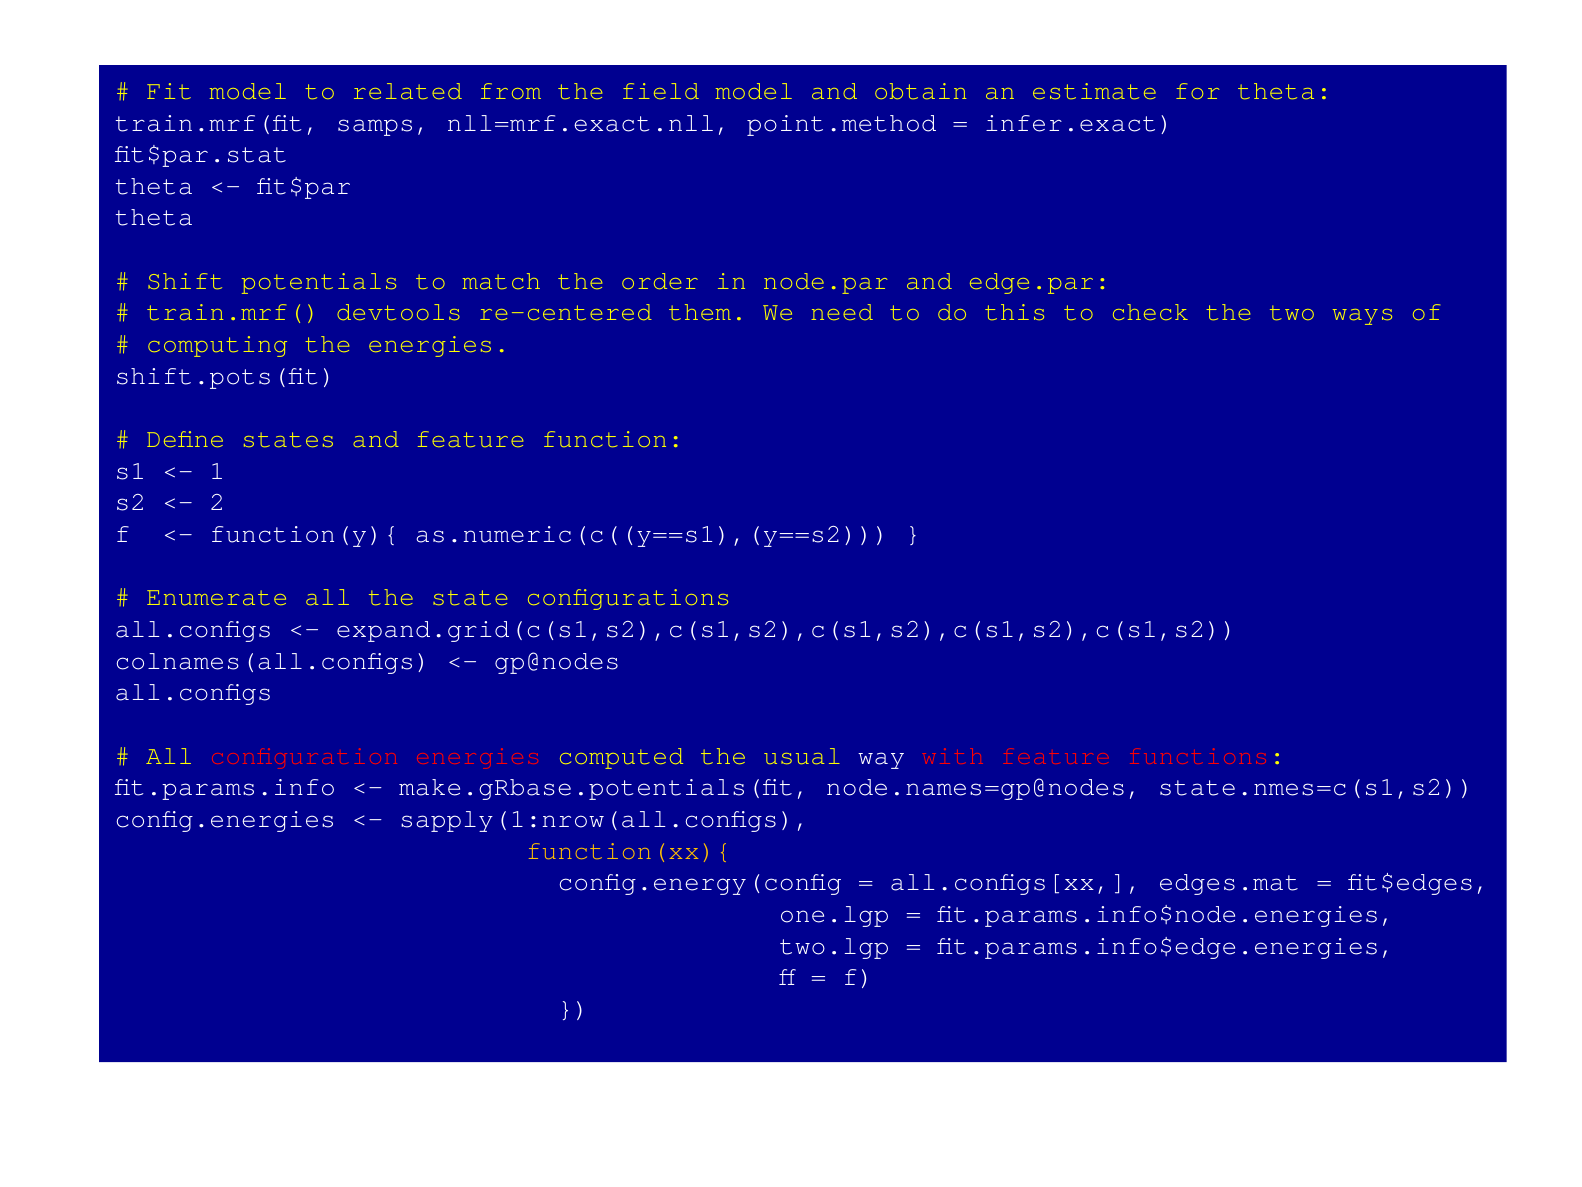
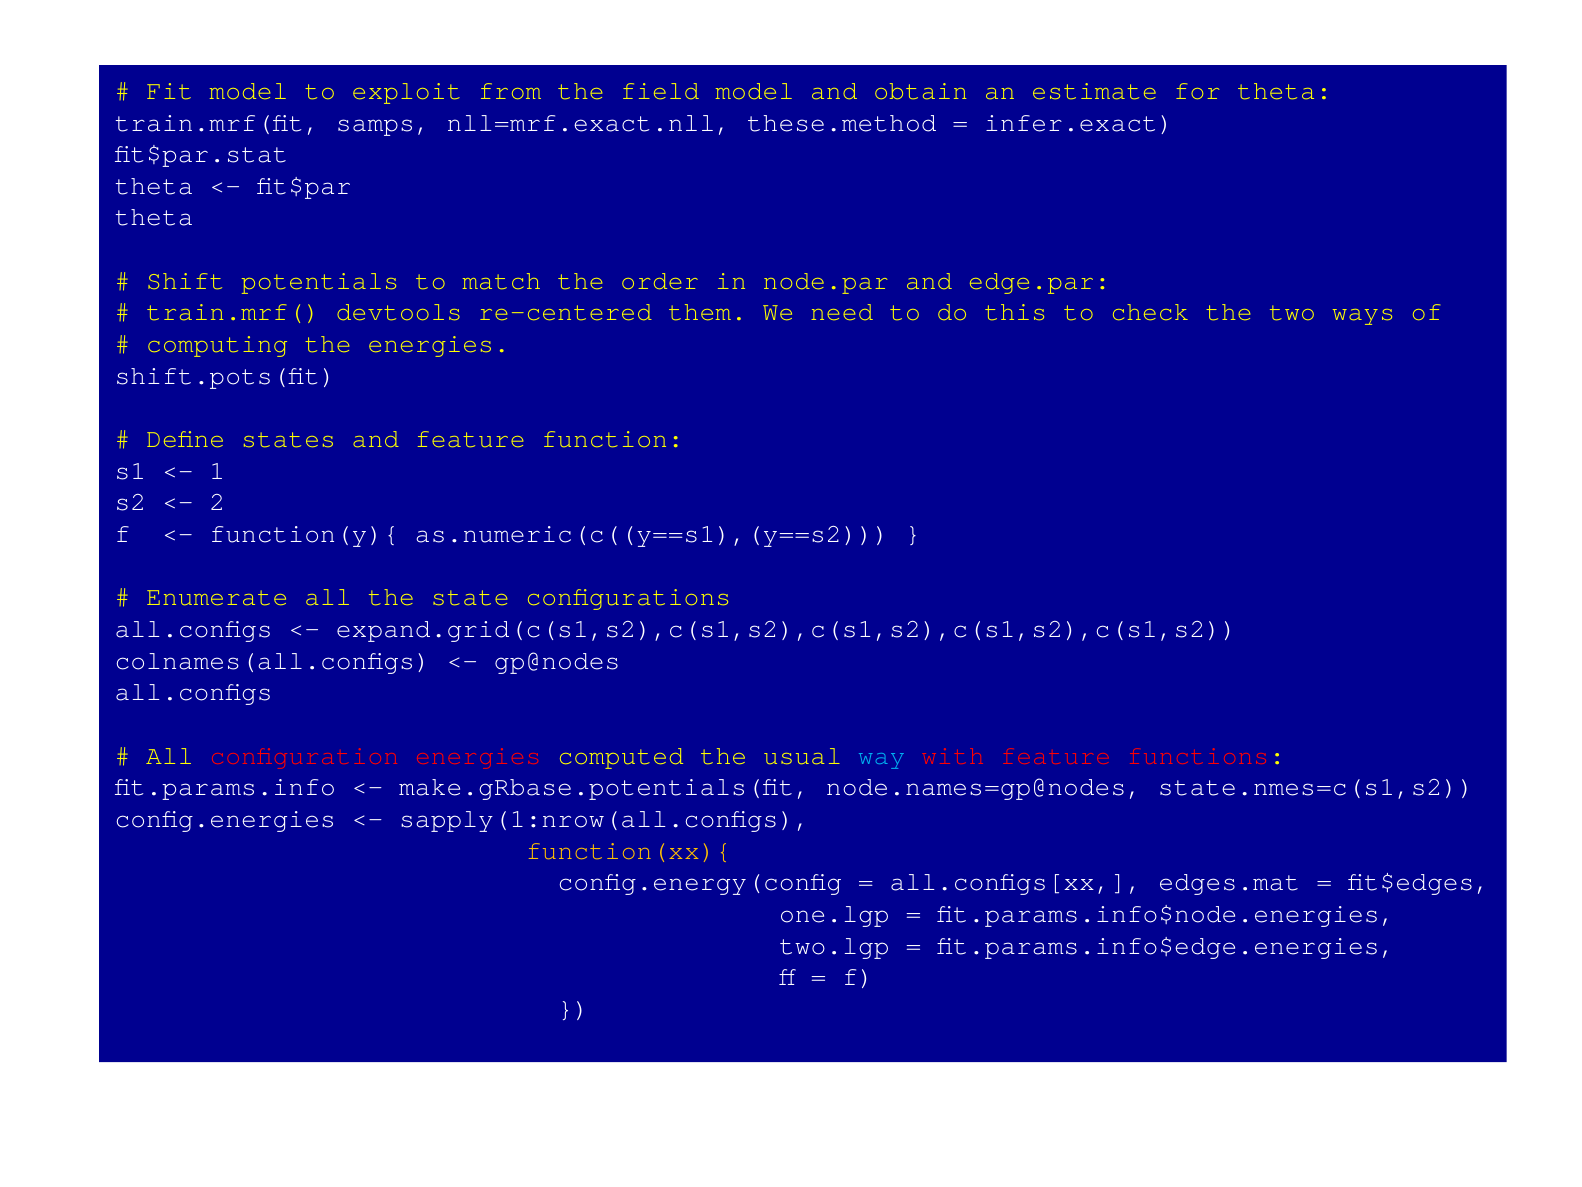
related: related -> exploit
point.method: point.method -> these.method
way colour: white -> light blue
